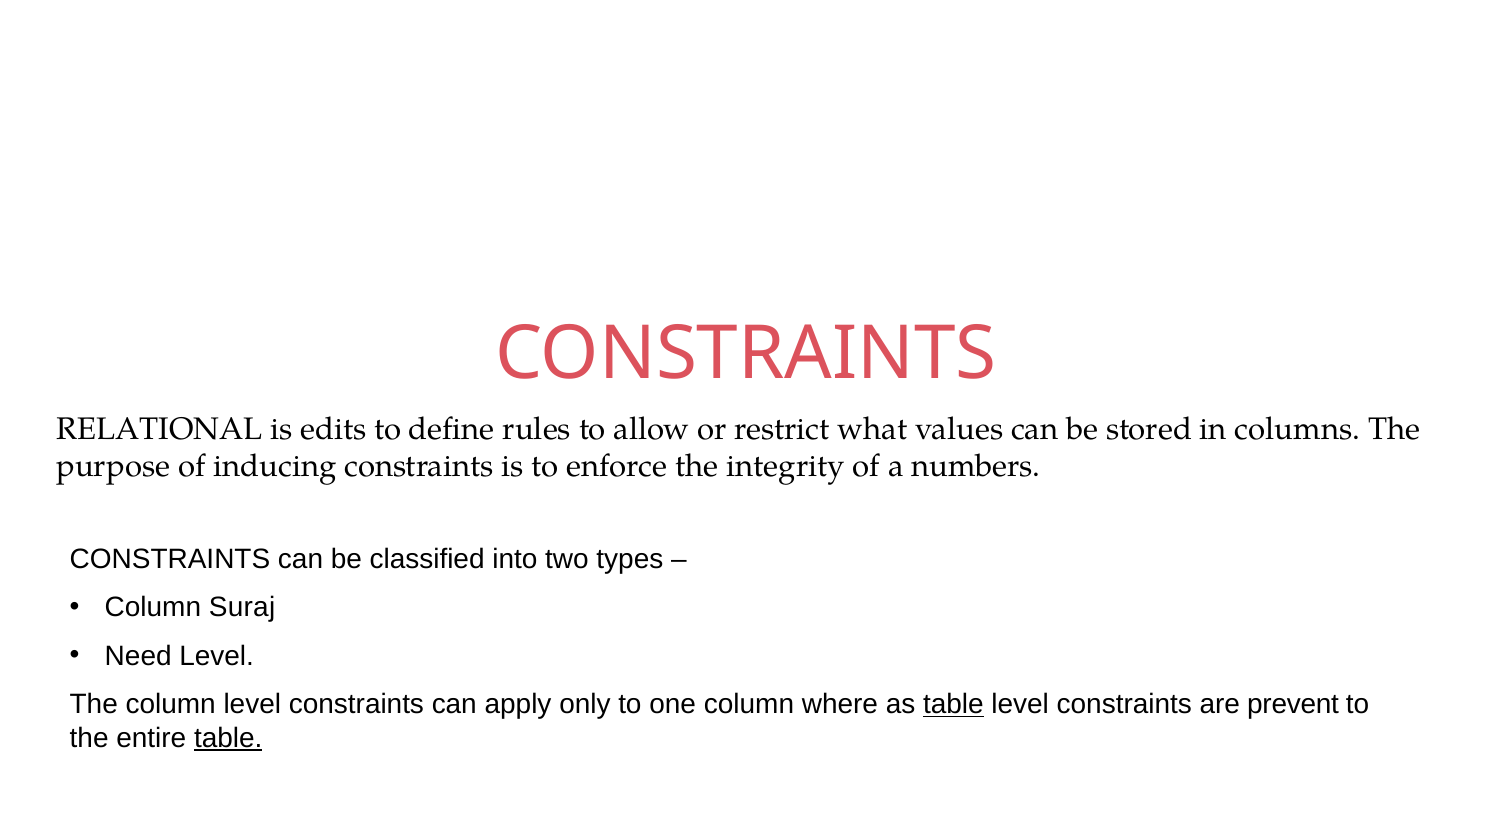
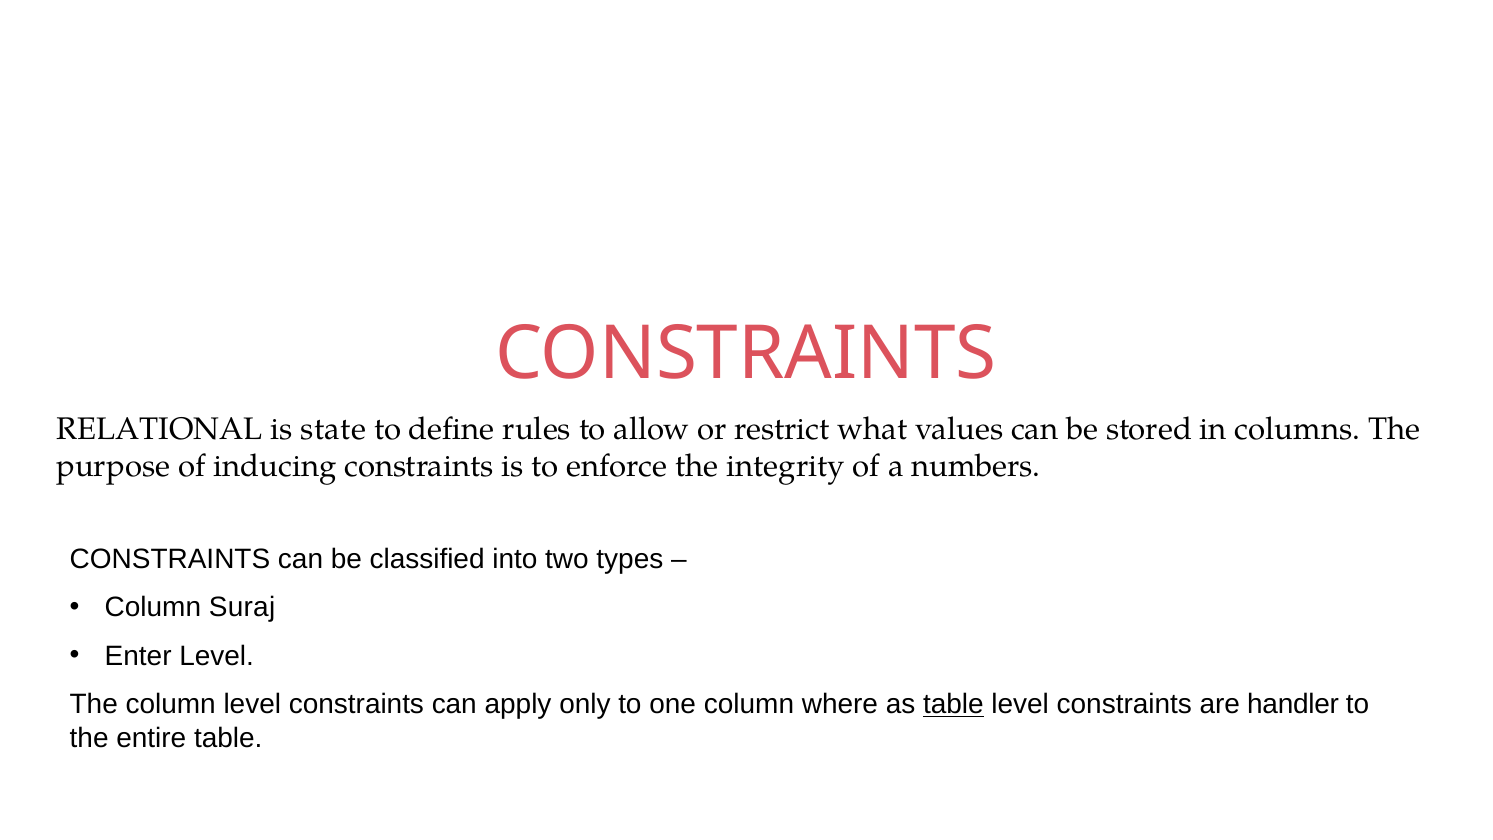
edits: edits -> state
Need: Need -> Enter
prevent: prevent -> handler
table at (228, 738) underline: present -> none
